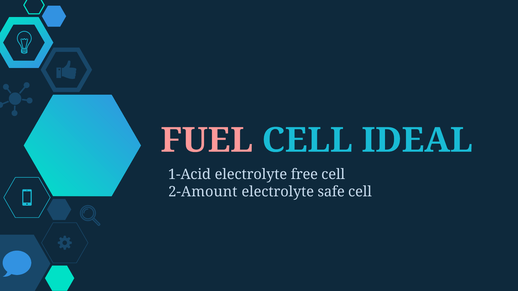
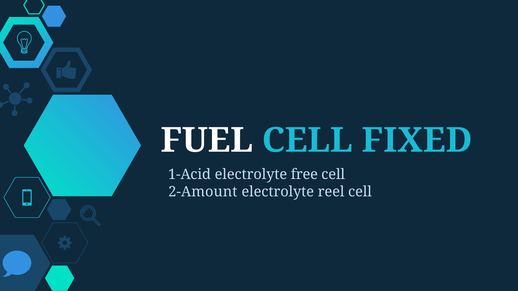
FUEL colour: pink -> white
IDEAL: IDEAL -> FIXED
safe: safe -> reel
